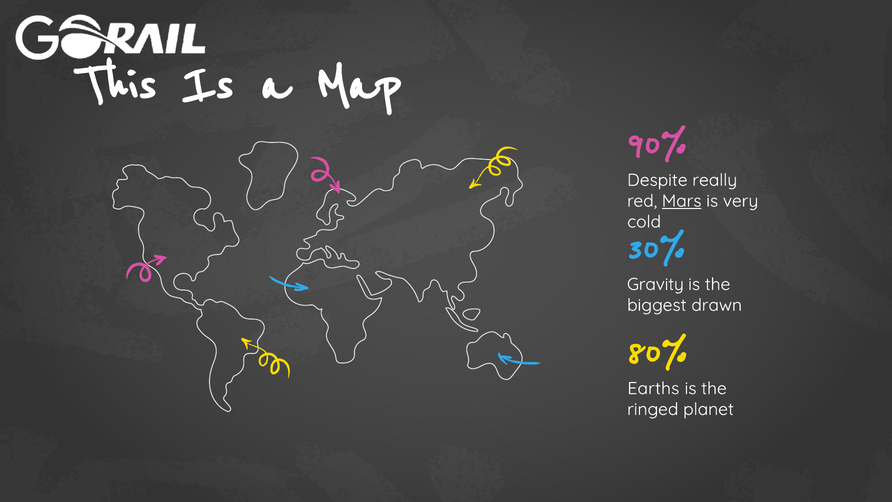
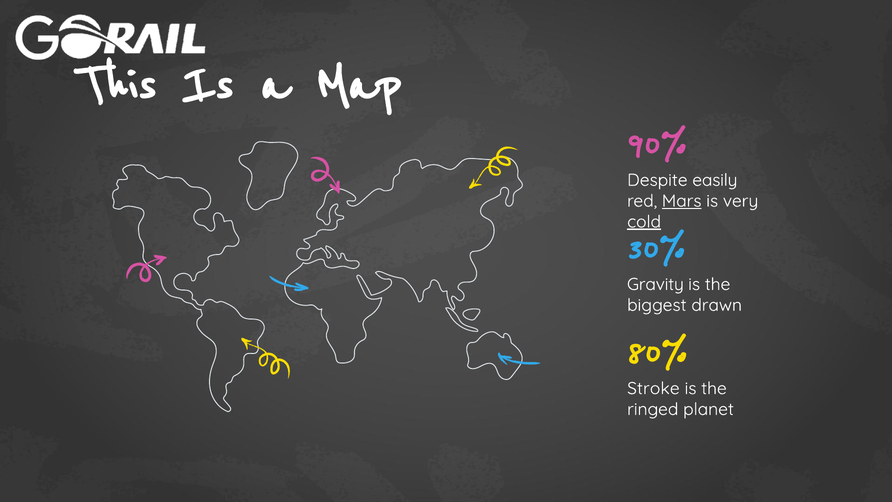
really: really -> easily
cold underline: none -> present
Earths: Earths -> Stroke
